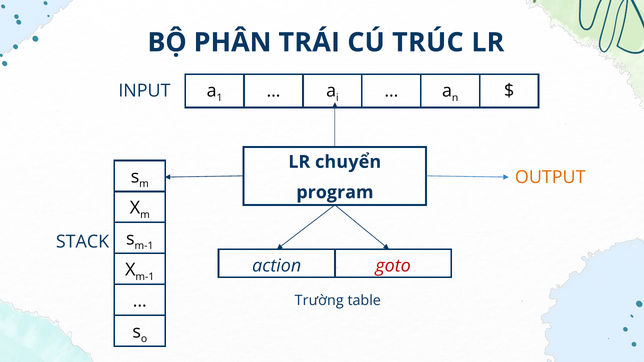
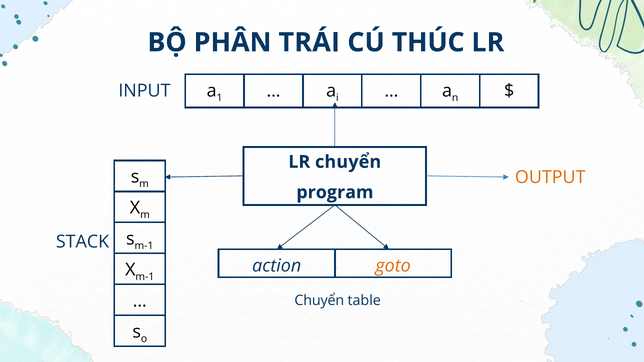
TRÚC: TRÚC -> THÚC
goto colour: red -> orange
Trường at (319, 301): Trường -> Chuyển
